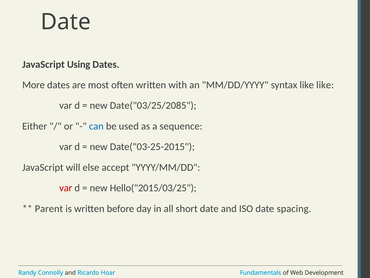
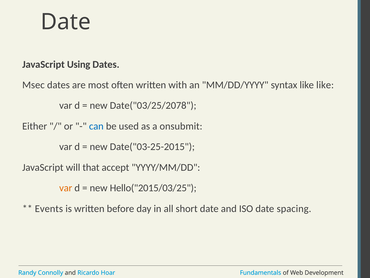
More: More -> Msec
Date("03/25/2085: Date("03/25/2085 -> Date("03/25/2078
sequence: sequence -> onsubmit
else: else -> that
var at (66, 188) colour: red -> orange
Parent: Parent -> Events
